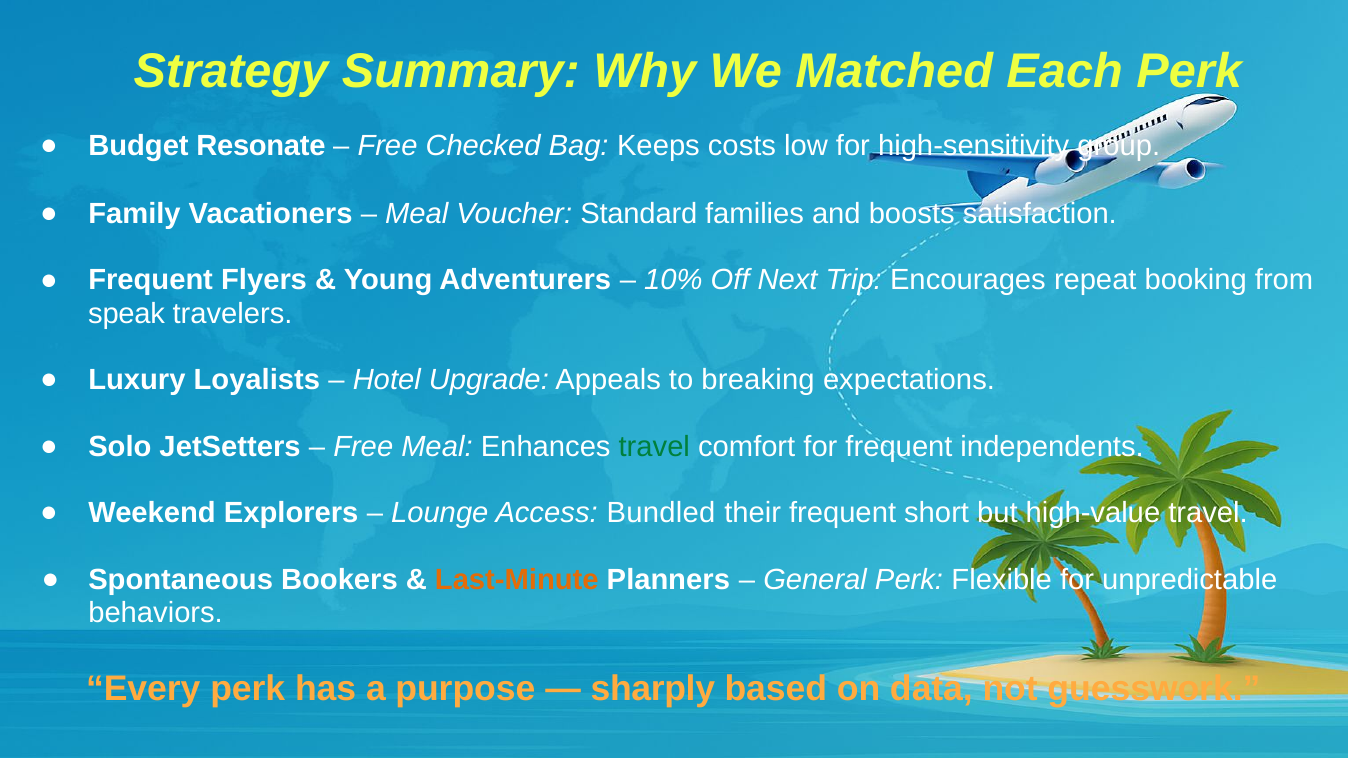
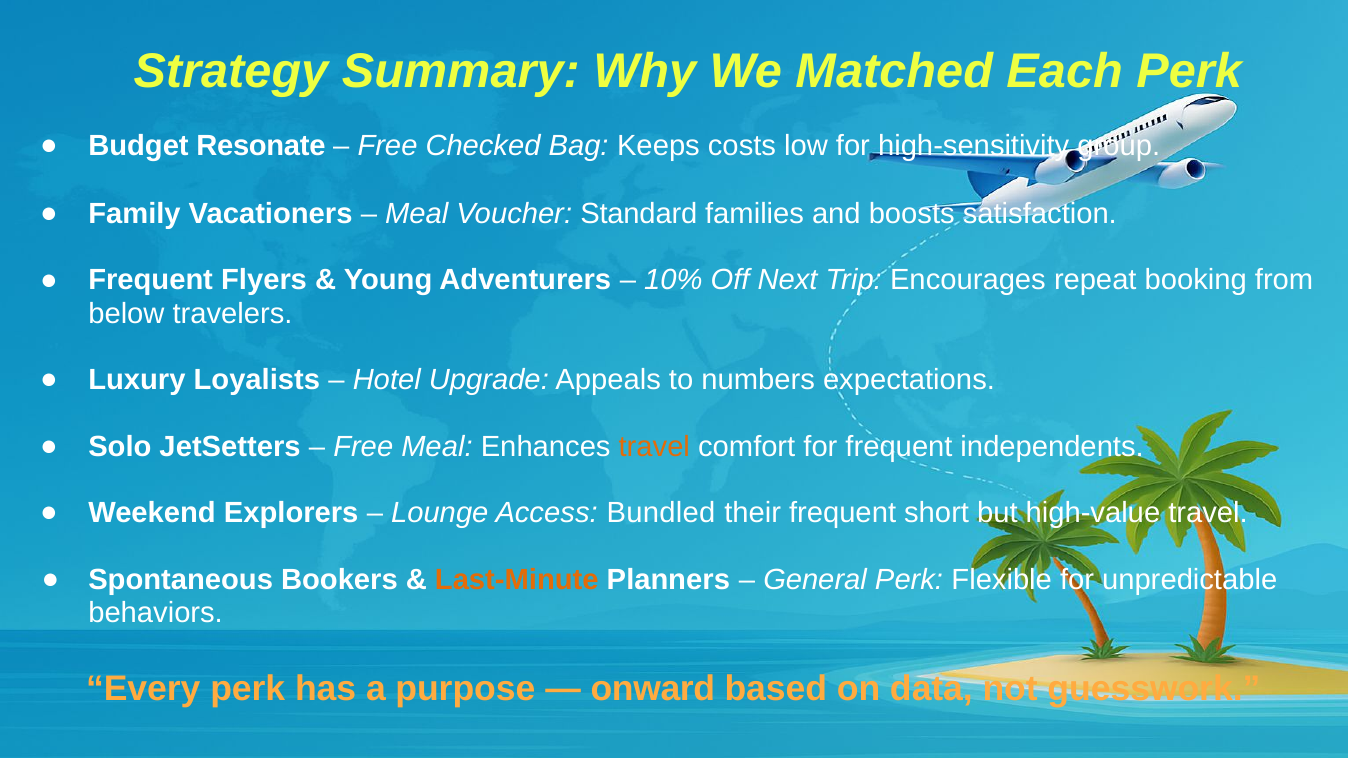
speak: speak -> below
breaking: breaking -> numbers
travel at (654, 447) colour: green -> orange
sharply: sharply -> onward
